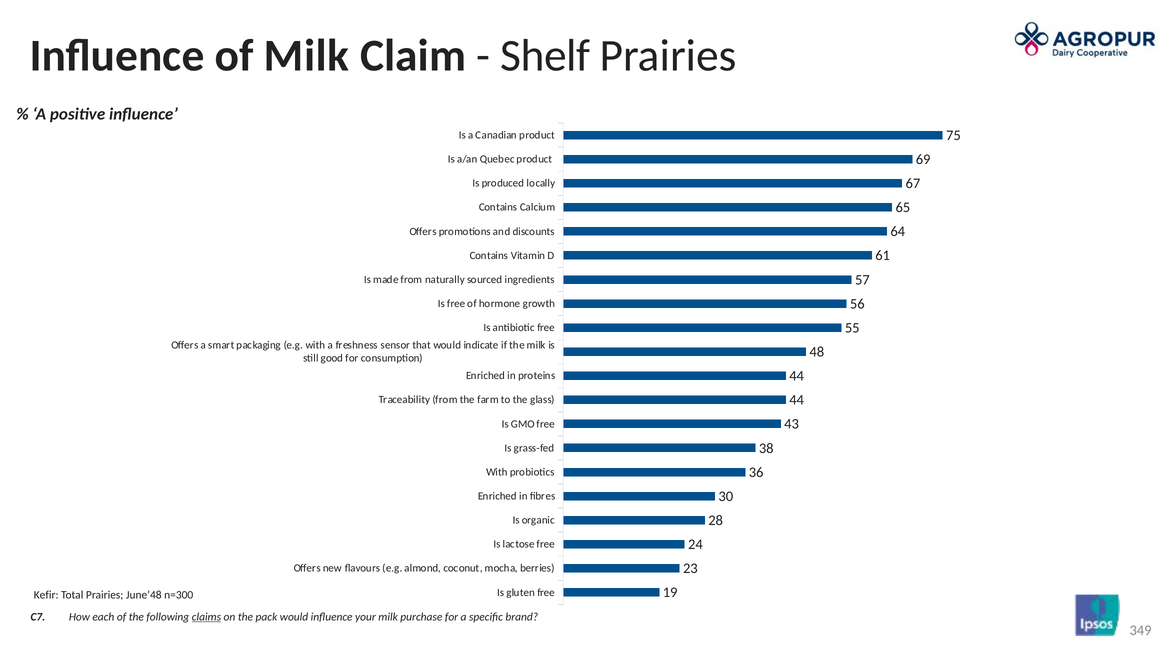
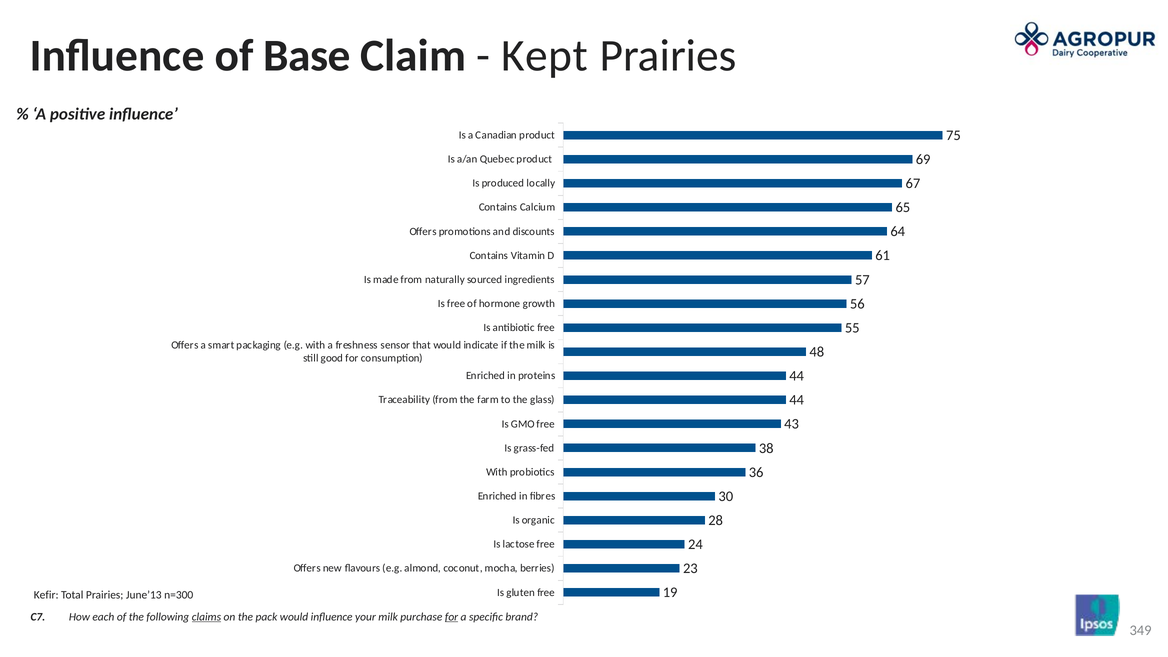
of Milk: Milk -> Base
Shelf: Shelf -> Kept
June’48: June’48 -> June’13
for at (452, 617) underline: none -> present
